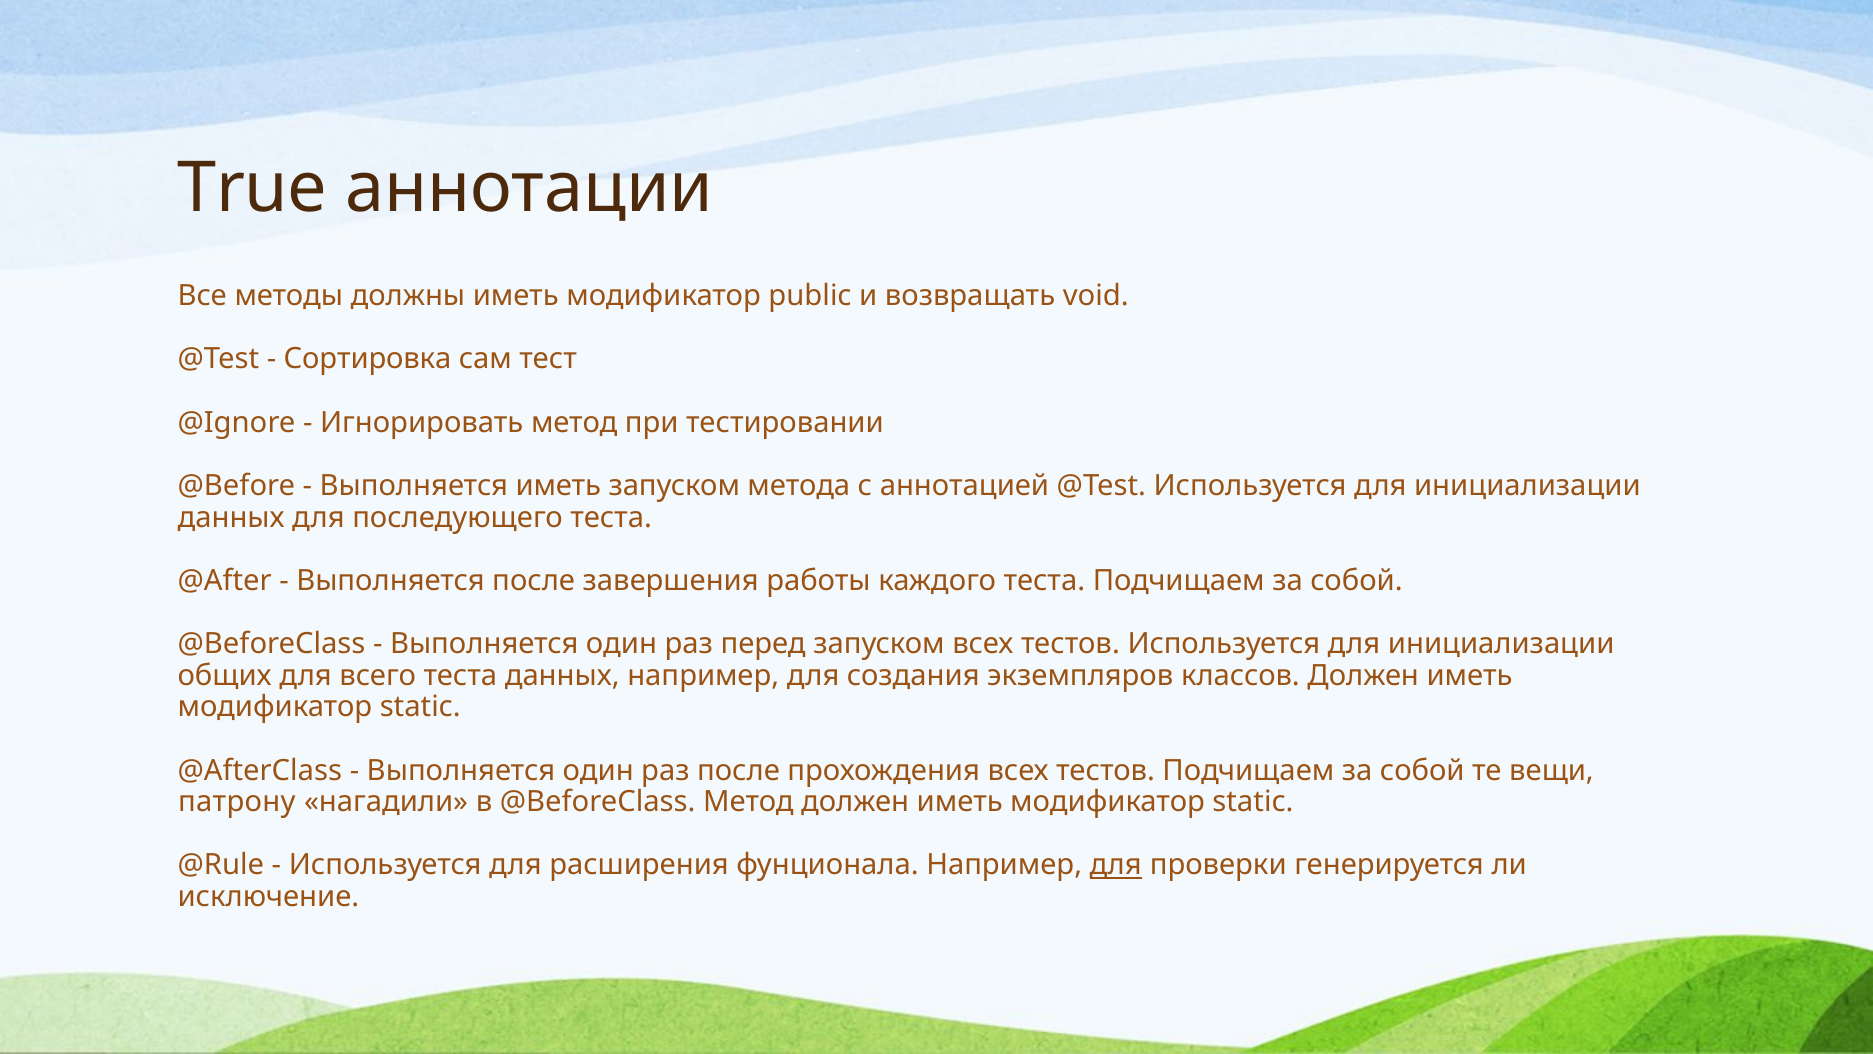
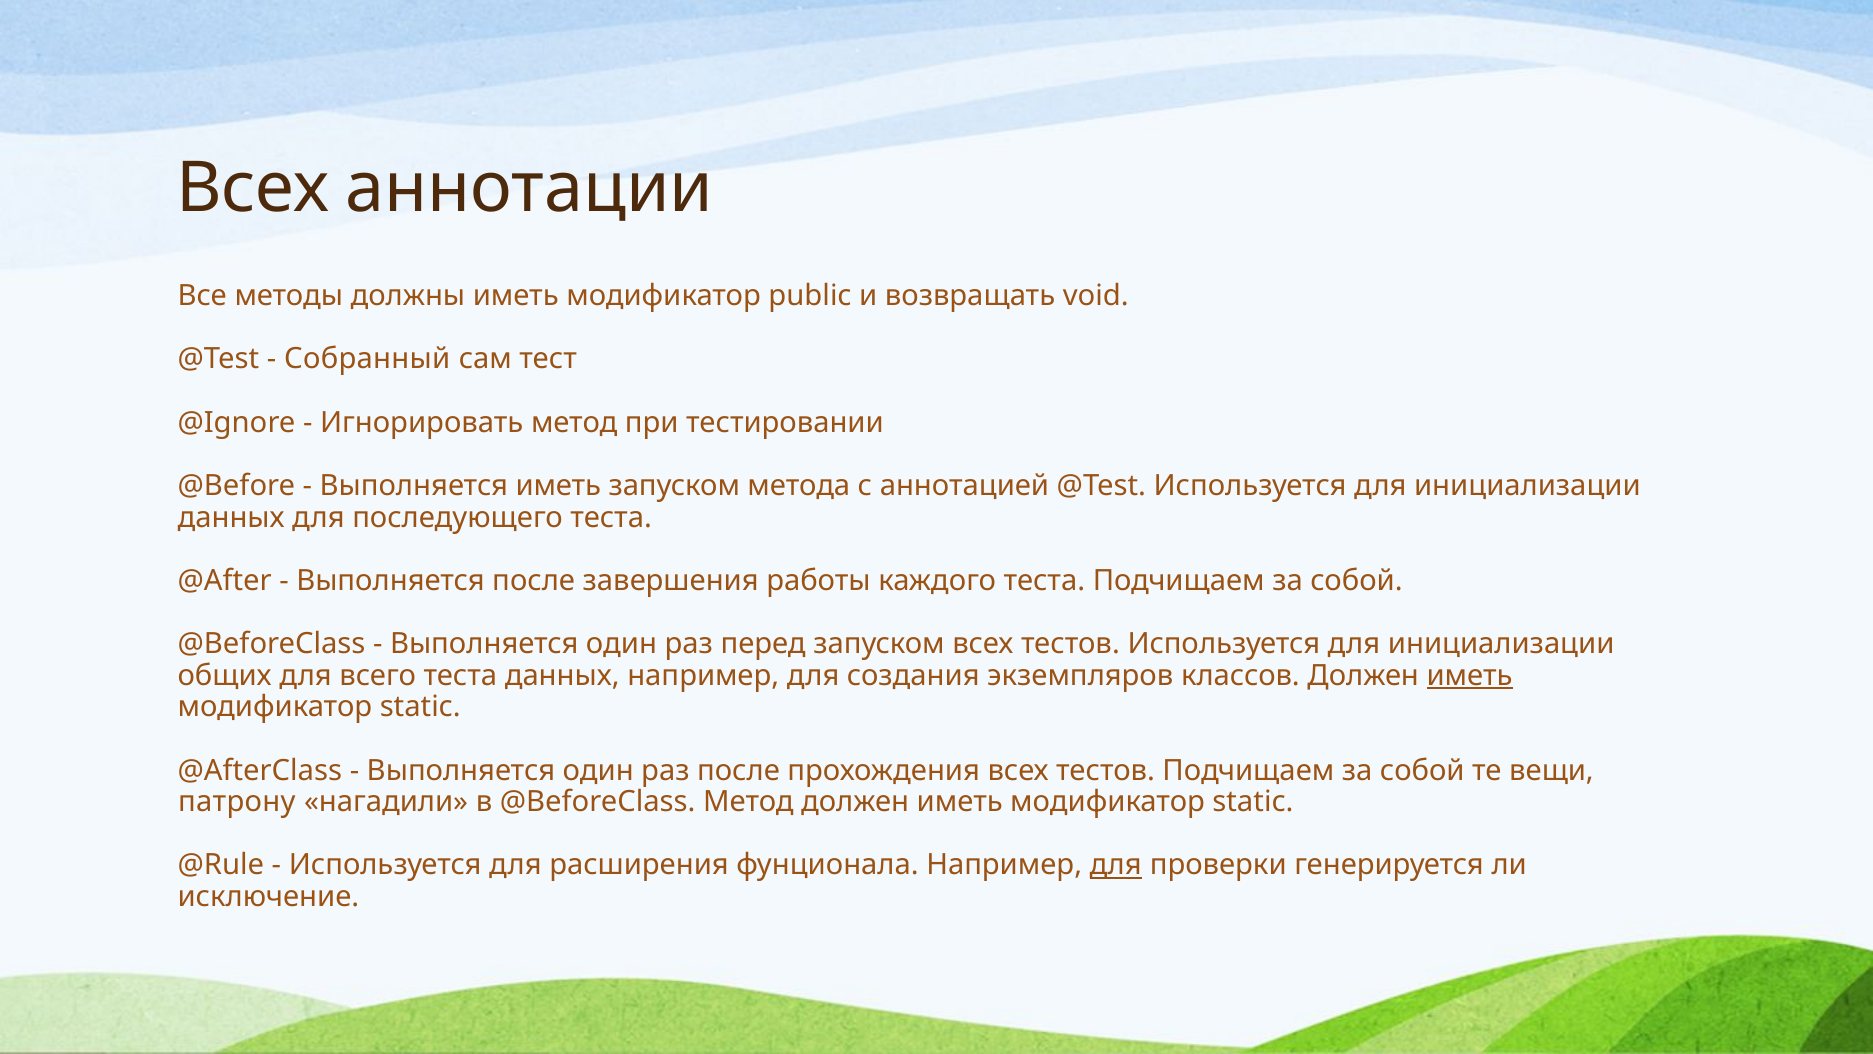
True at (253, 189): True -> Всех
Сортировка: Сортировка -> Собранный
иметь at (1470, 675) underline: none -> present
